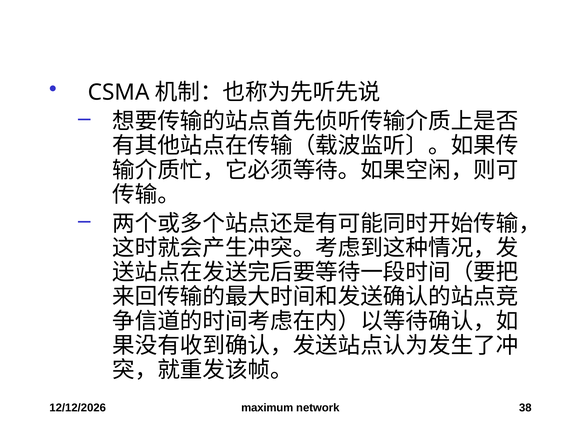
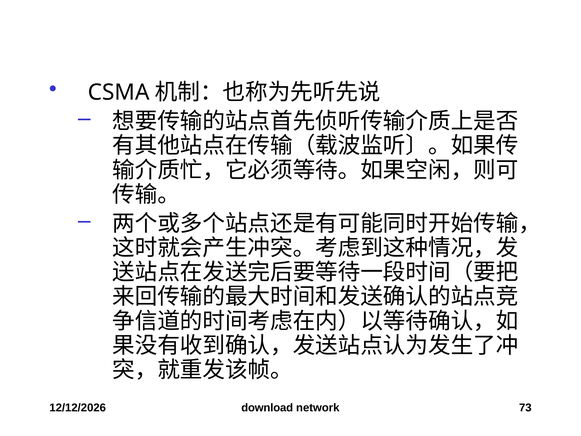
maximum: maximum -> download
38: 38 -> 73
